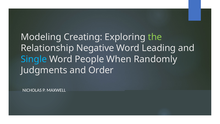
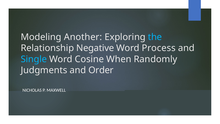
Creating: Creating -> Another
the colour: light green -> light blue
Leading: Leading -> Process
People: People -> Cosine
